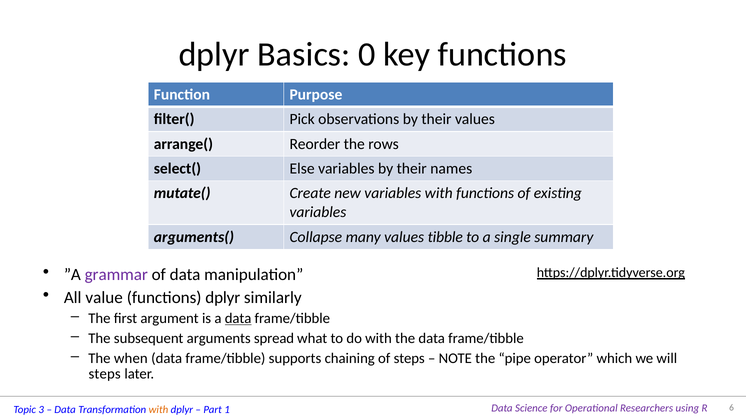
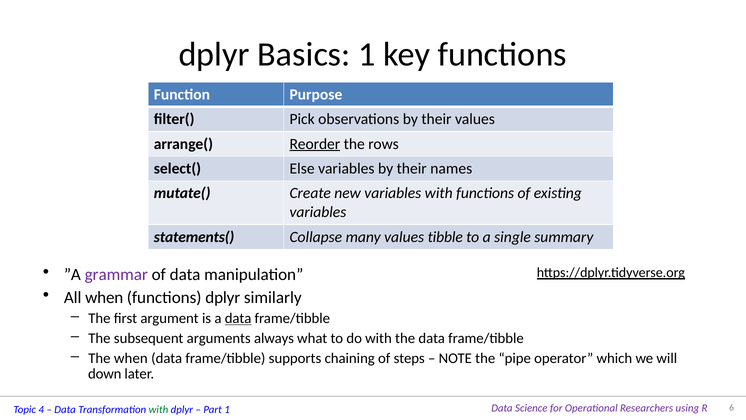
Basics 0: 0 -> 1
Reorder underline: none -> present
arguments(: arguments( -> statements(
All value: value -> when
spread: spread -> always
steps at (105, 374): steps -> down
3: 3 -> 4
with at (158, 409) colour: orange -> green
